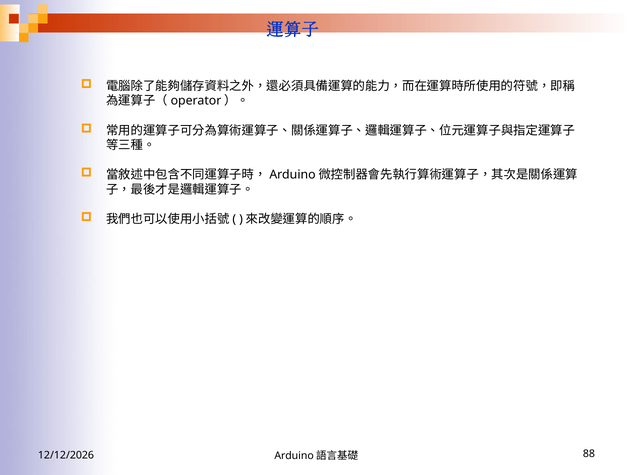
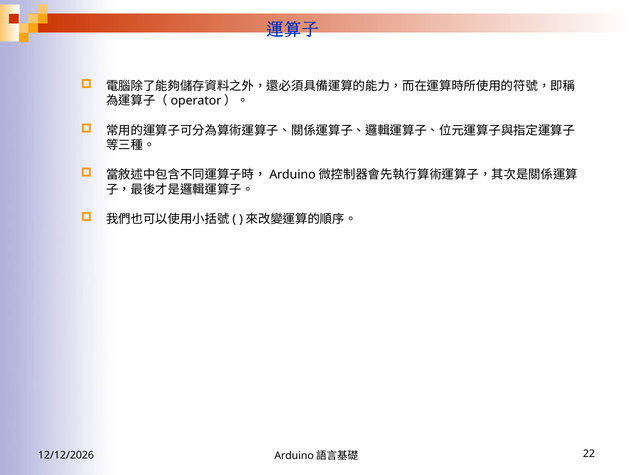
88: 88 -> 22
